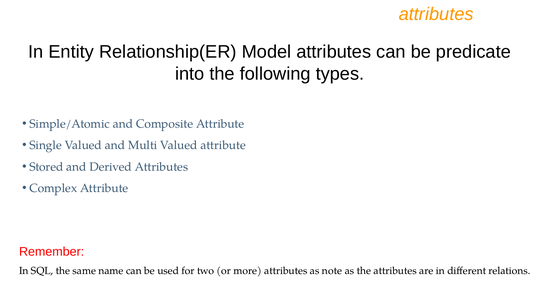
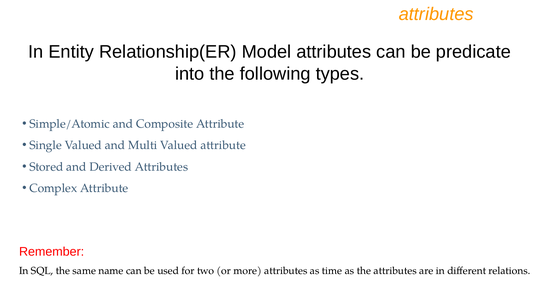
note: note -> time
